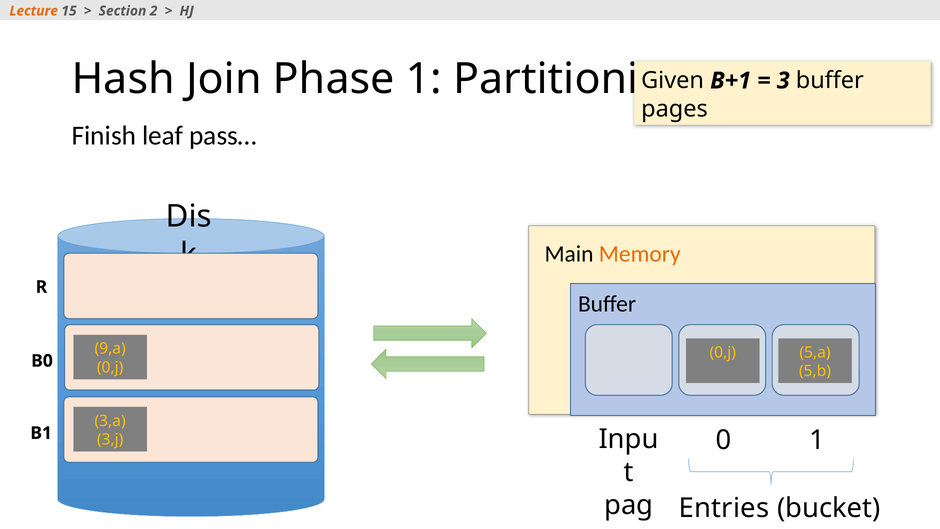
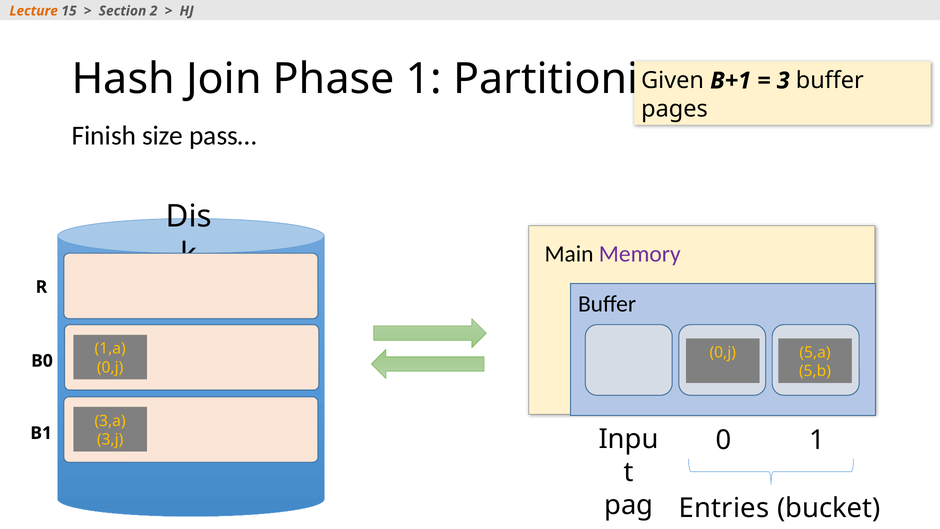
leaf: leaf -> size
Memory colour: orange -> purple
9,a: 9,a -> 1,a
